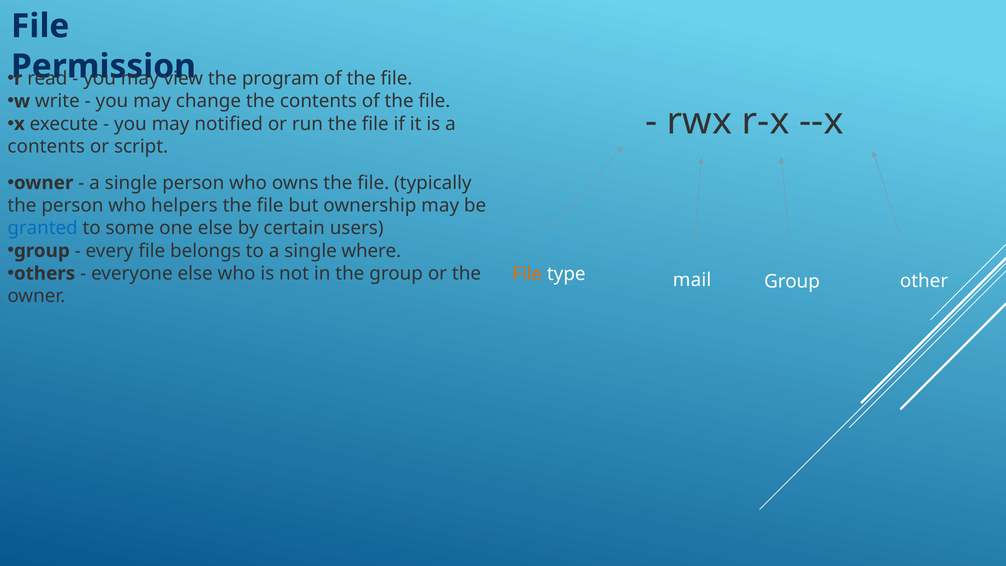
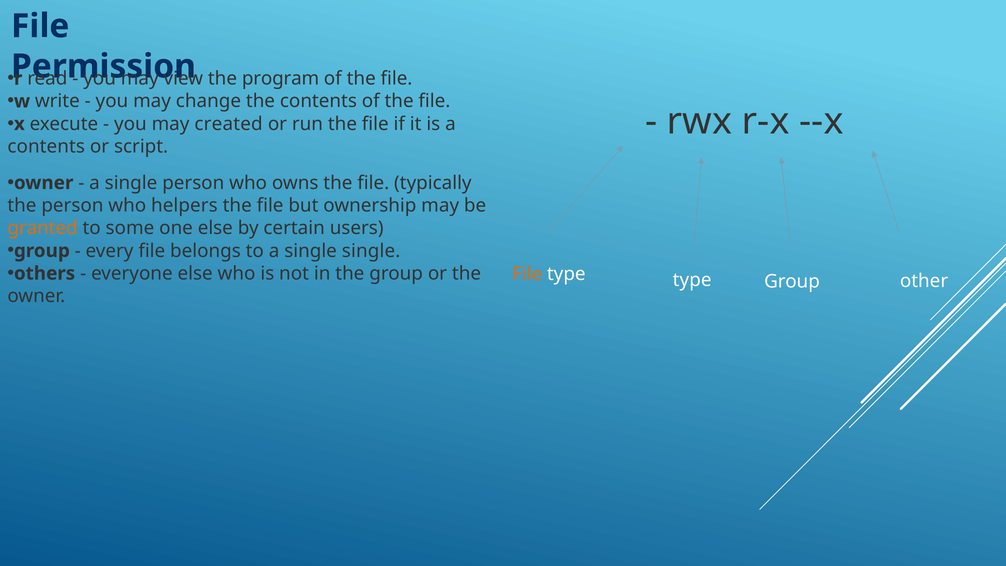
notified: notified -> created
granted colour: blue -> orange
single where: where -> single
type mail: mail -> type
